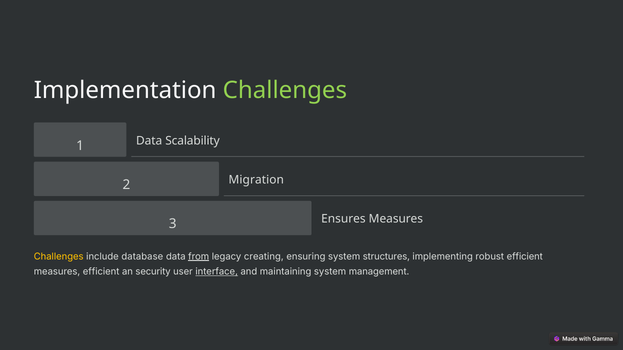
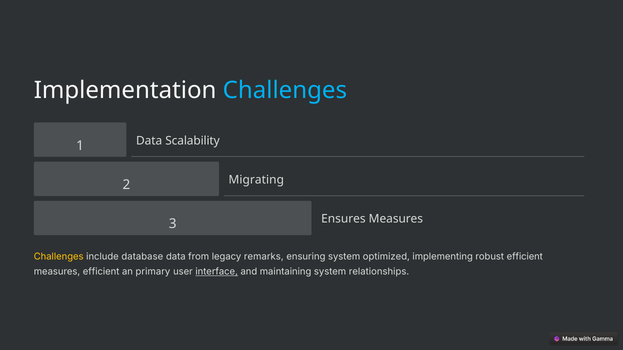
Challenges at (285, 90) colour: light green -> light blue
Migration: Migration -> Migrating
from underline: present -> none
creating: creating -> remarks
structures: structures -> optimized
security: security -> primary
management: management -> relationships
